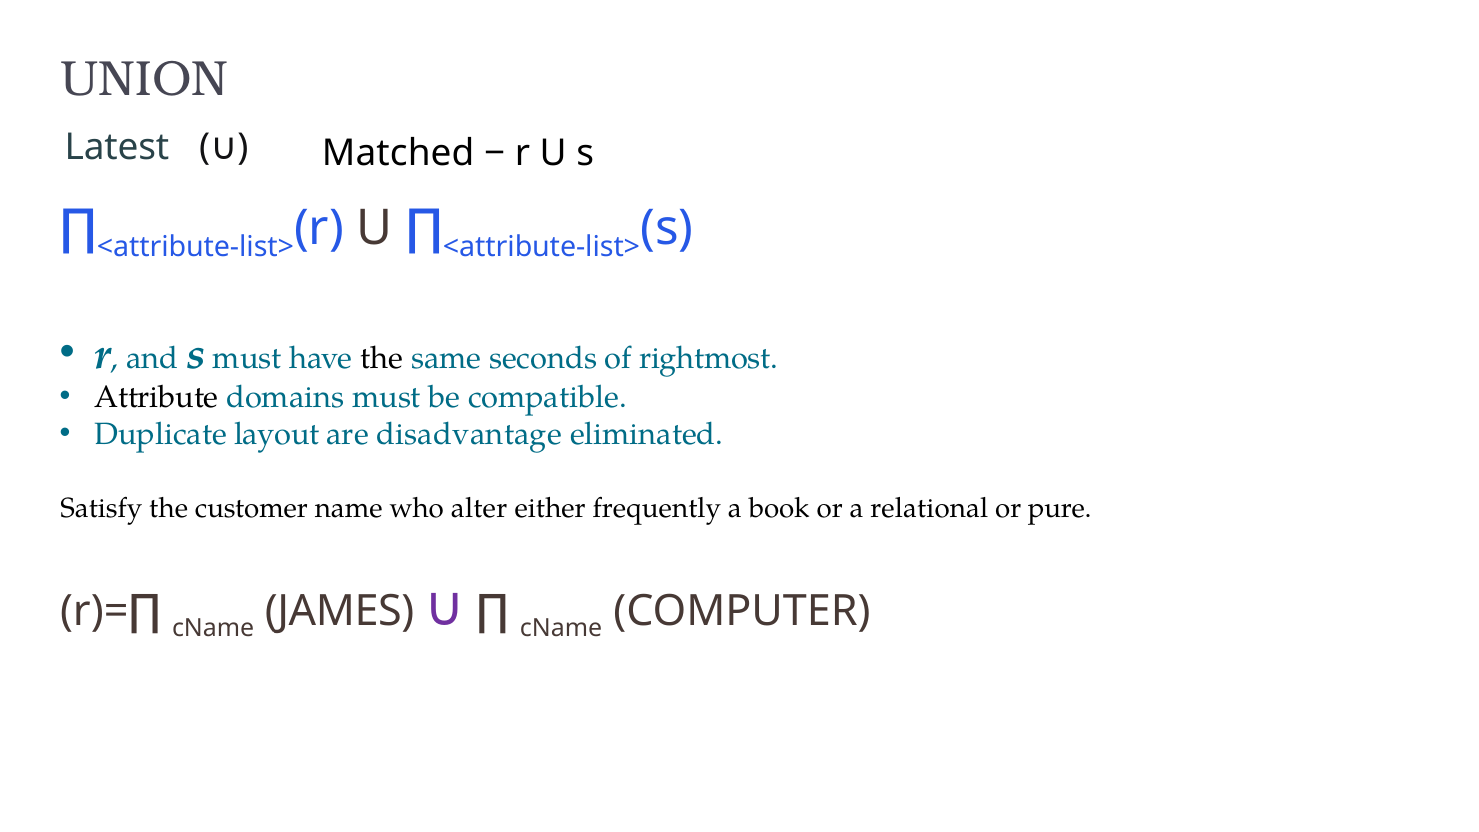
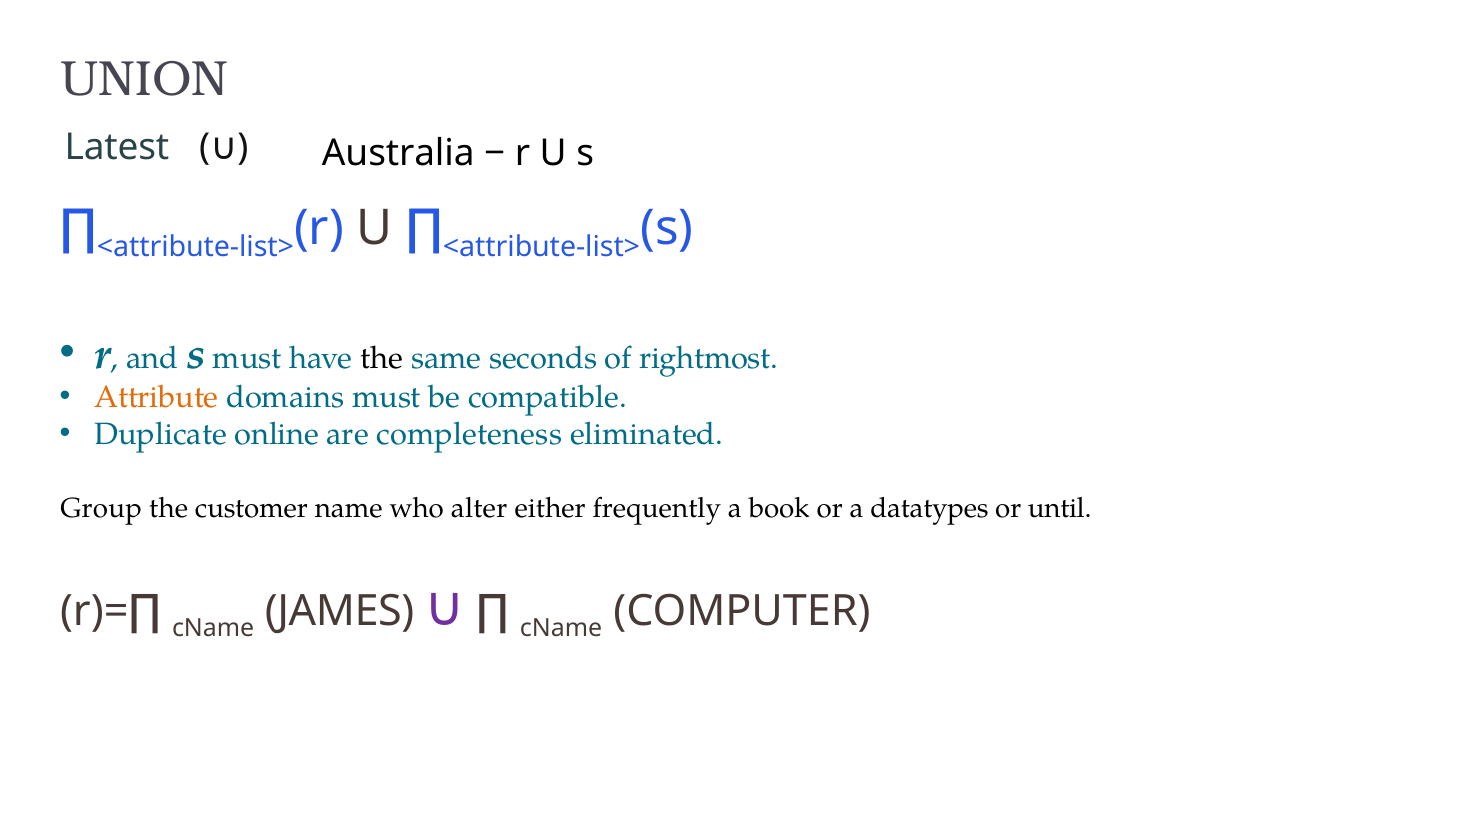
Matched: Matched -> Australia
Attribute colour: black -> orange
layout: layout -> online
disadvantage: disadvantage -> completeness
Satisfy: Satisfy -> Group
relational: relational -> datatypes
pure: pure -> until
